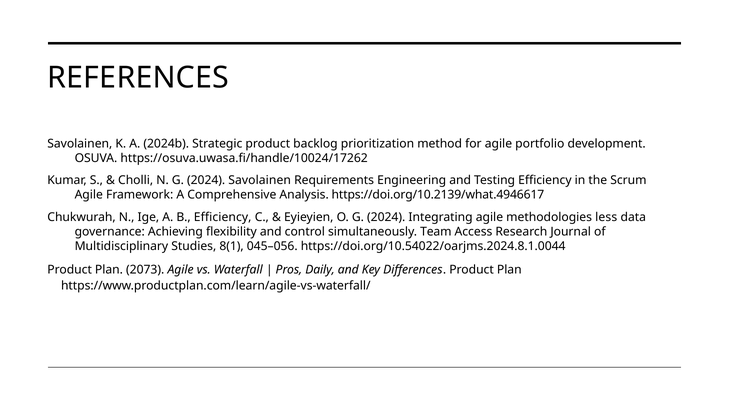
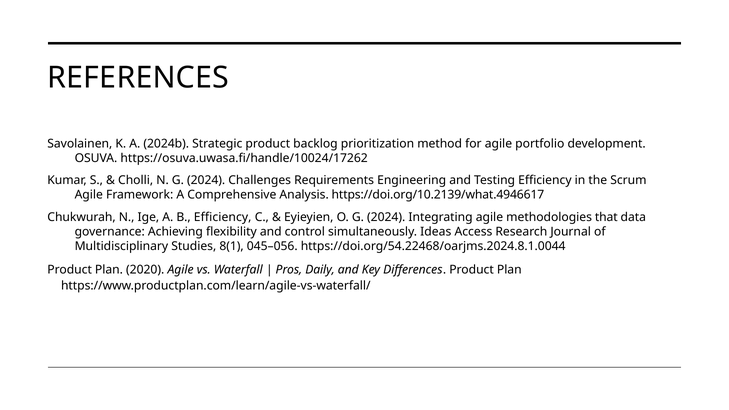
2024 Savolainen: Savolainen -> Challenges
less: less -> that
Team: Team -> Ideas
https://doi.org/10.54022/oarjms.2024.8.1.0044: https://doi.org/10.54022/oarjms.2024.8.1.0044 -> https://doi.org/54.22468/oarjms.2024.8.1.0044
2073: 2073 -> 2020
